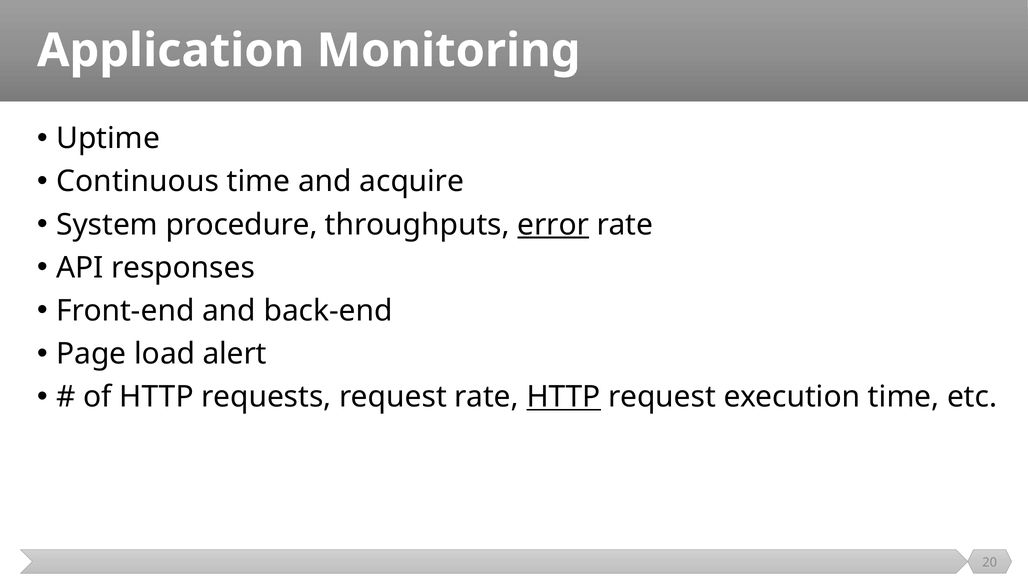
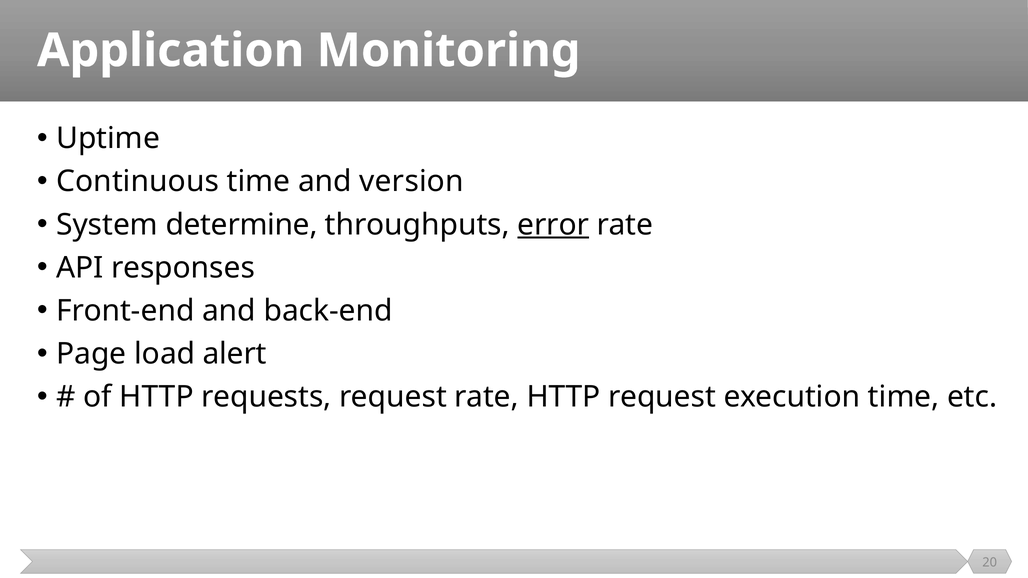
acquire: acquire -> version
procedure: procedure -> determine
HTTP at (564, 397) underline: present -> none
